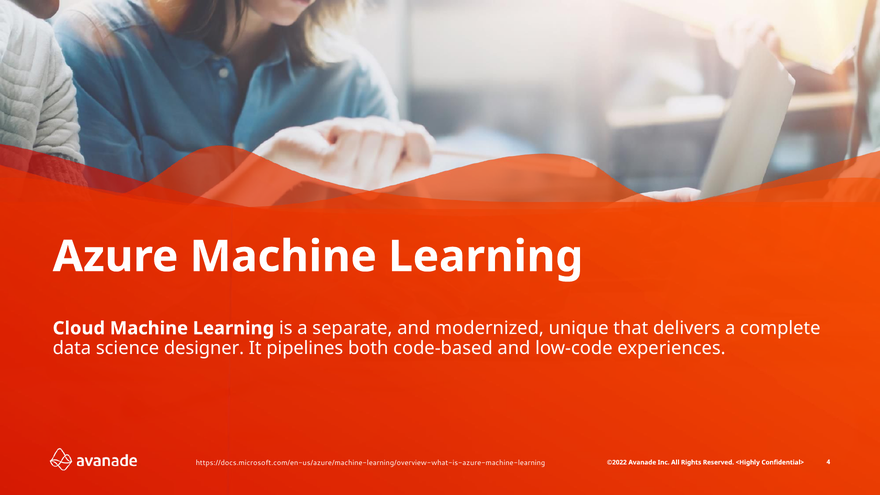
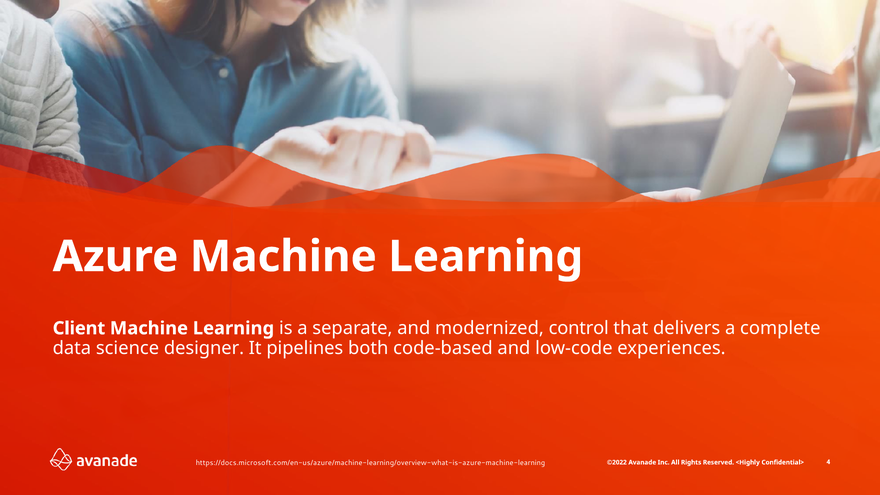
Cloud: Cloud -> Client
unique: unique -> control
